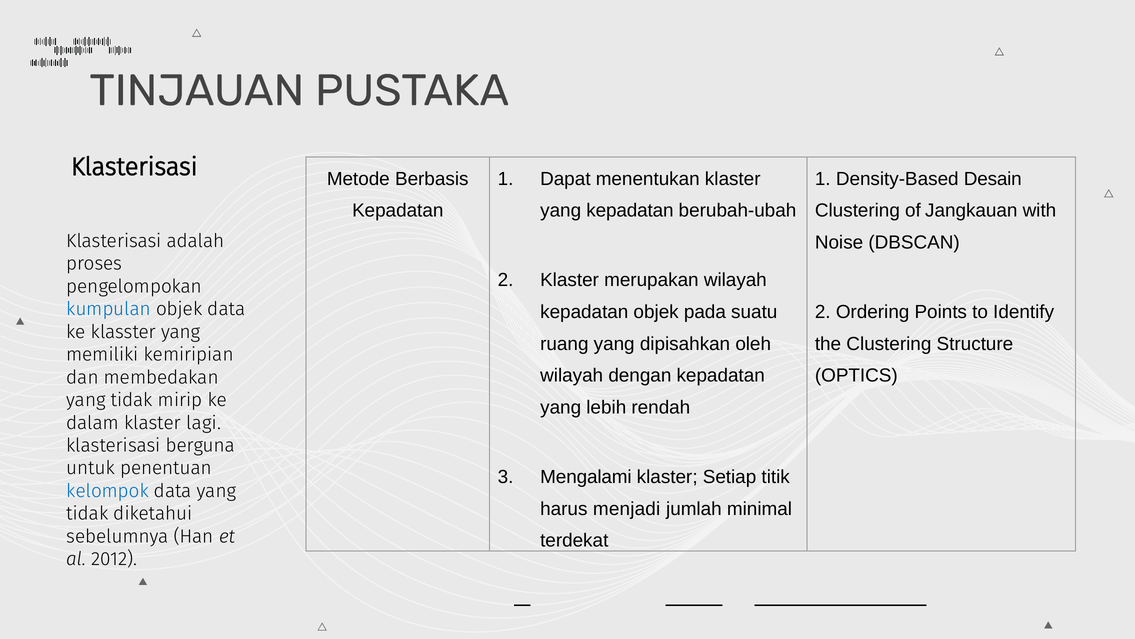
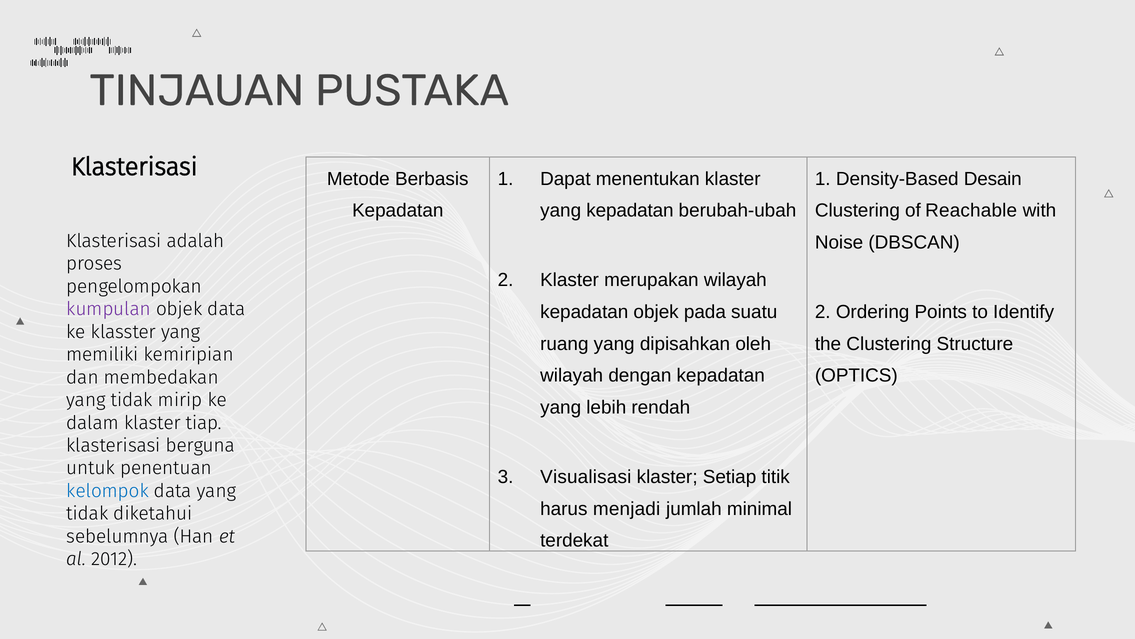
Jangkauan: Jangkauan -> Reachable
kumpulan colour: blue -> purple
lagi: lagi -> tiap
Mengalami: Mengalami -> Visualisasi
